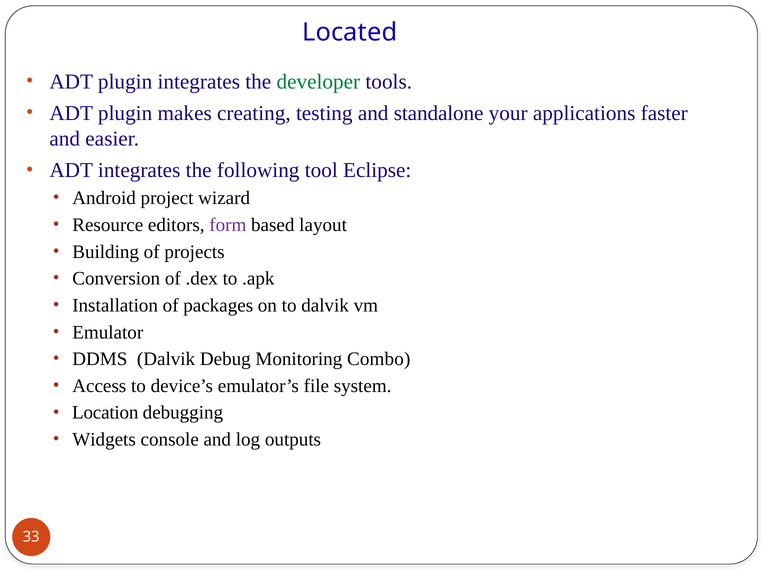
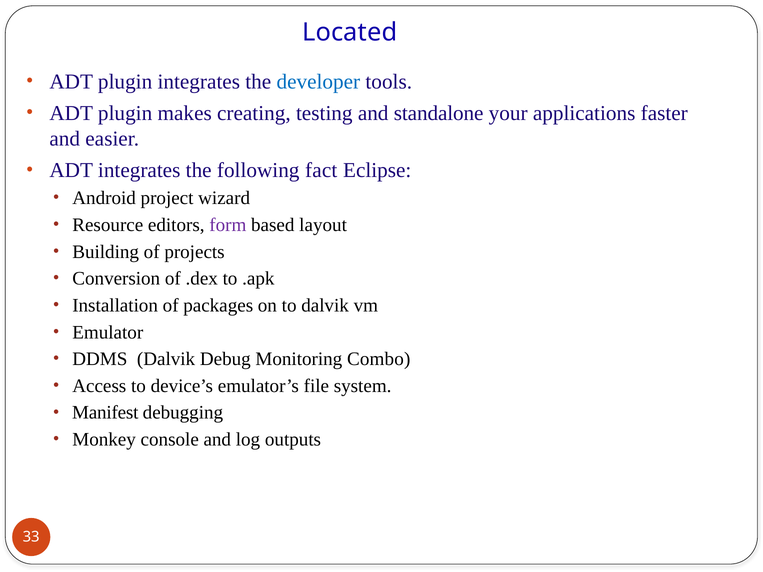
developer colour: green -> blue
tool: tool -> fact
Location: Location -> Manifest
Widgets: Widgets -> Monkey
